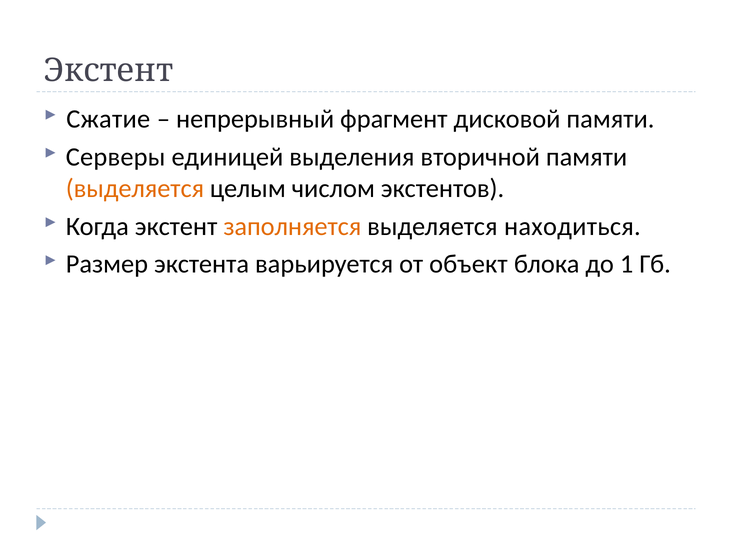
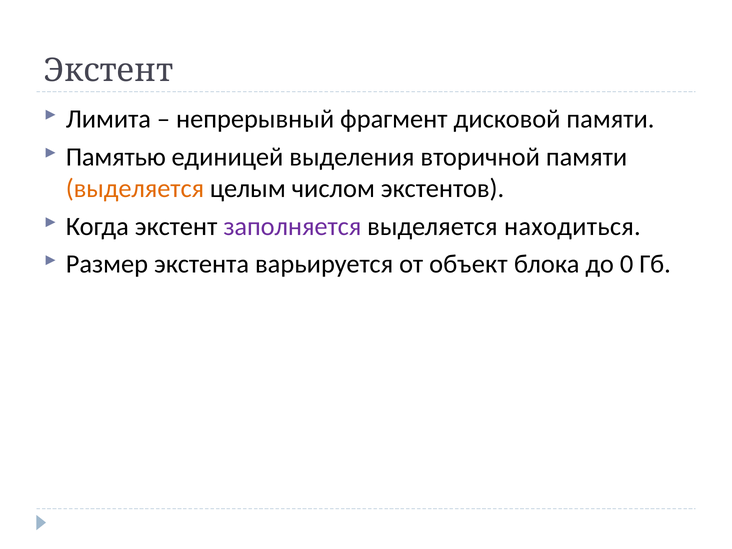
Сжатие: Сжатие -> Лимита
Серверы: Серверы -> Памятью
заполняется colour: orange -> purple
1: 1 -> 0
